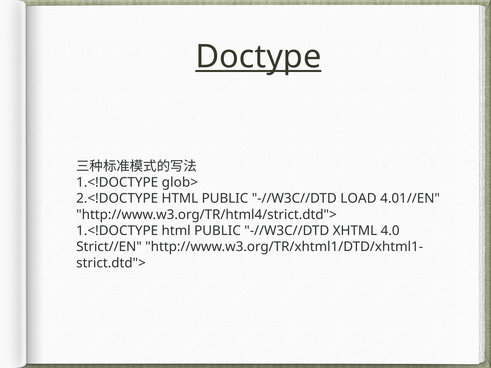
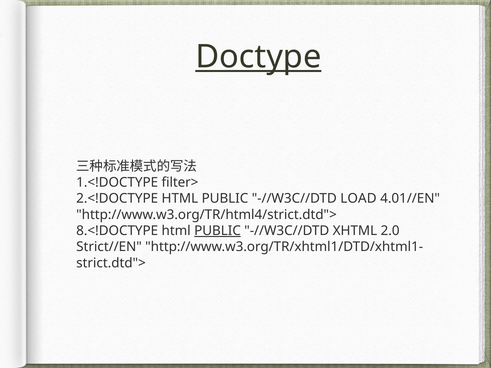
glob>: glob> -> filter>
1.<!DOCTYPE at (117, 231): 1.<!DOCTYPE -> 8.<!DOCTYPE
PUBLIC at (217, 231) underline: none -> present
4.0: 4.0 -> 2.0
